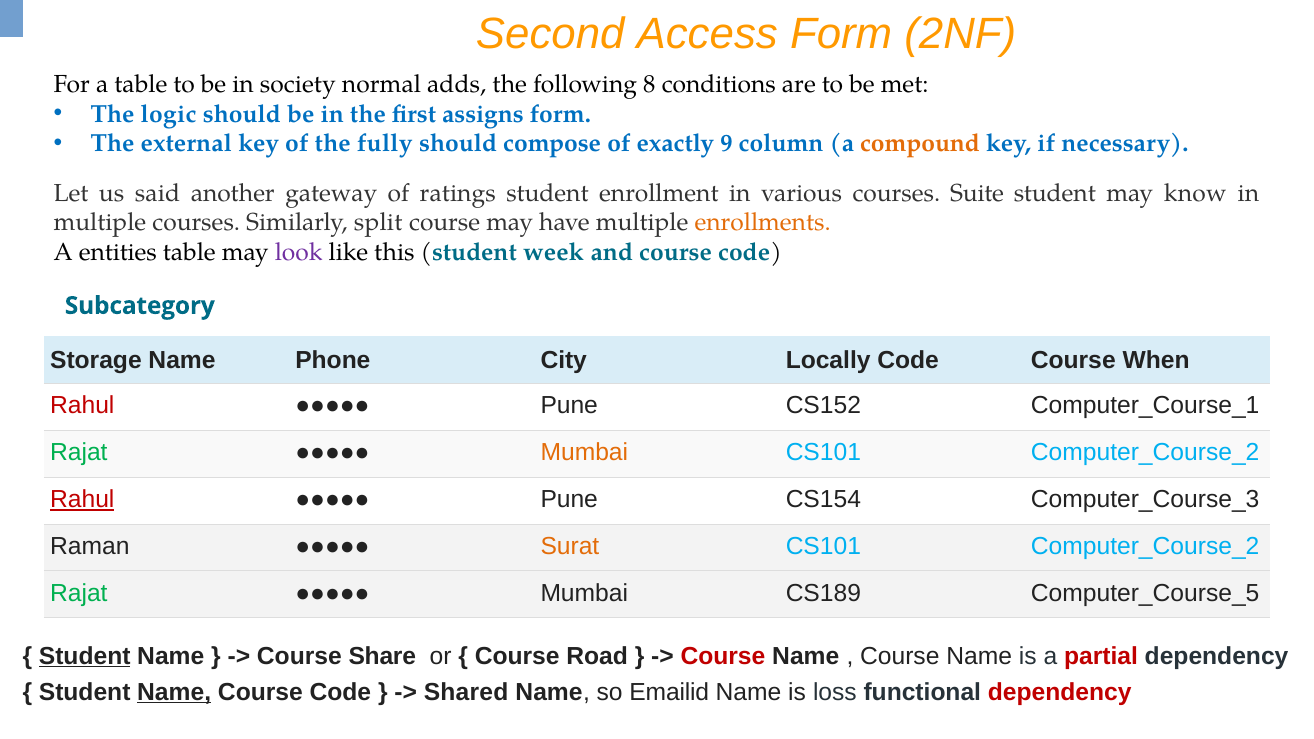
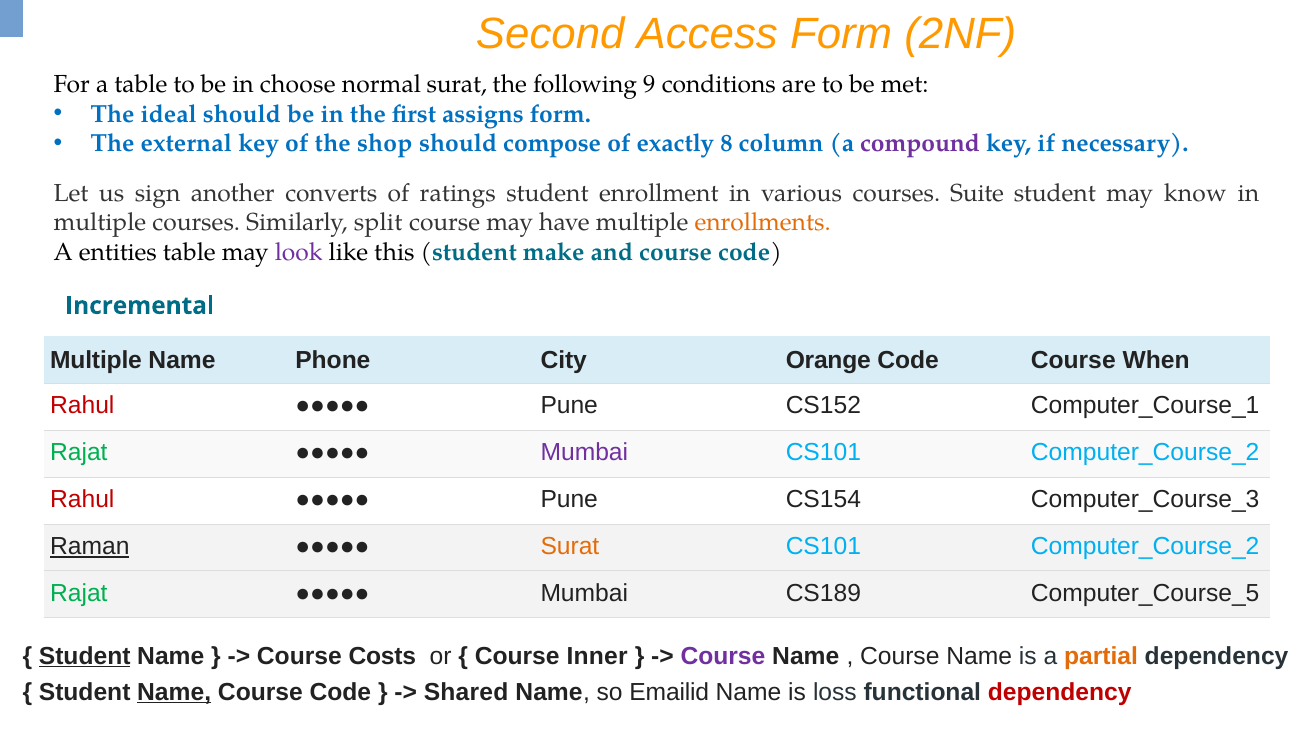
society: society -> choose
normal adds: adds -> surat
8: 8 -> 9
logic: logic -> ideal
fully: fully -> shop
9: 9 -> 8
compound colour: orange -> purple
said: said -> sign
gateway: gateway -> converts
week: week -> make
Subcategory: Subcategory -> Incremental
Storage at (96, 360): Storage -> Multiple
Locally: Locally -> Orange
Mumbai at (584, 453) colour: orange -> purple
Rahul at (82, 500) underline: present -> none
Raman underline: none -> present
Share: Share -> Costs
Road: Road -> Inner
Course at (723, 656) colour: red -> purple
partial colour: red -> orange
